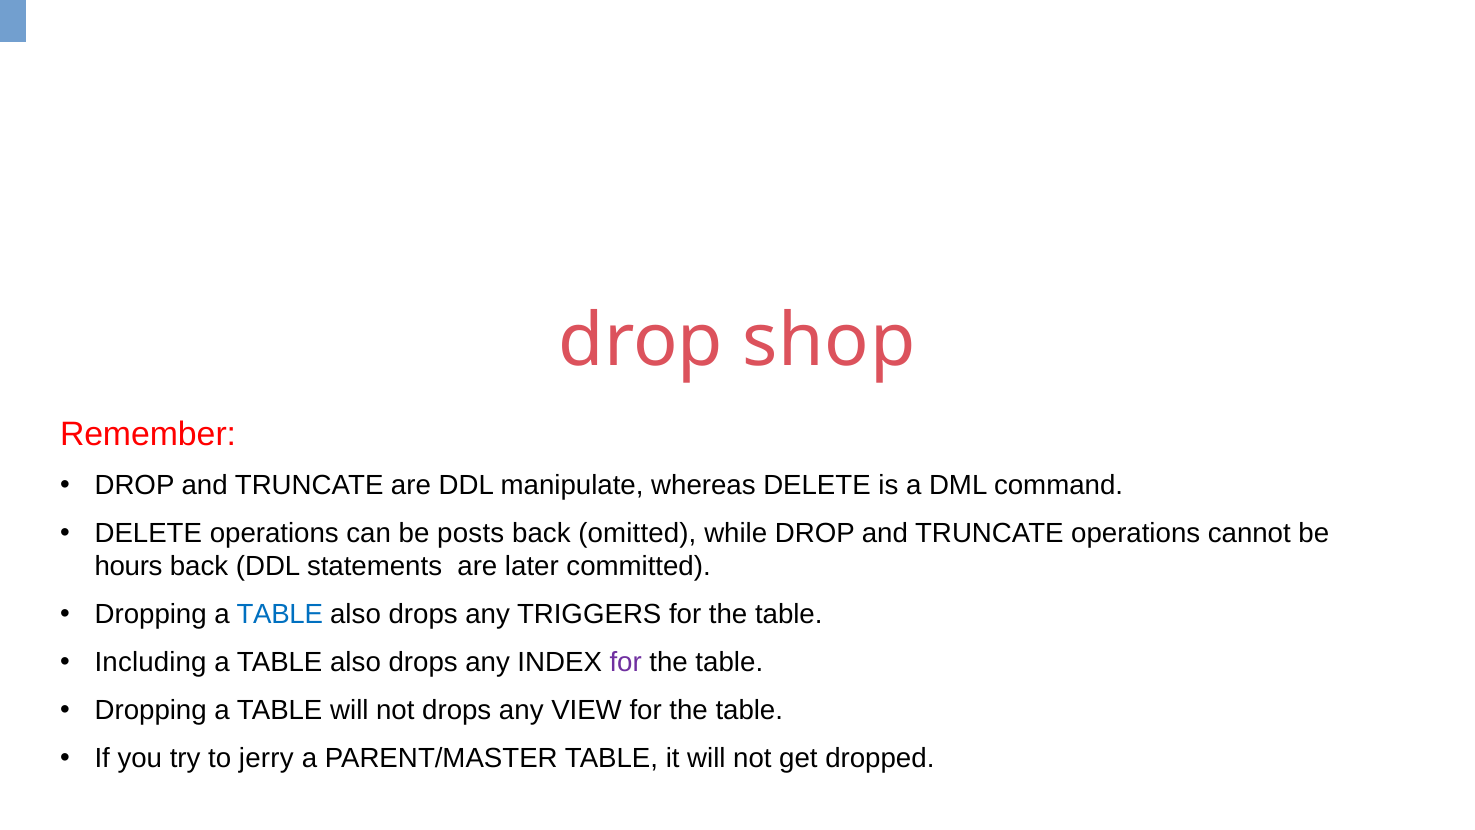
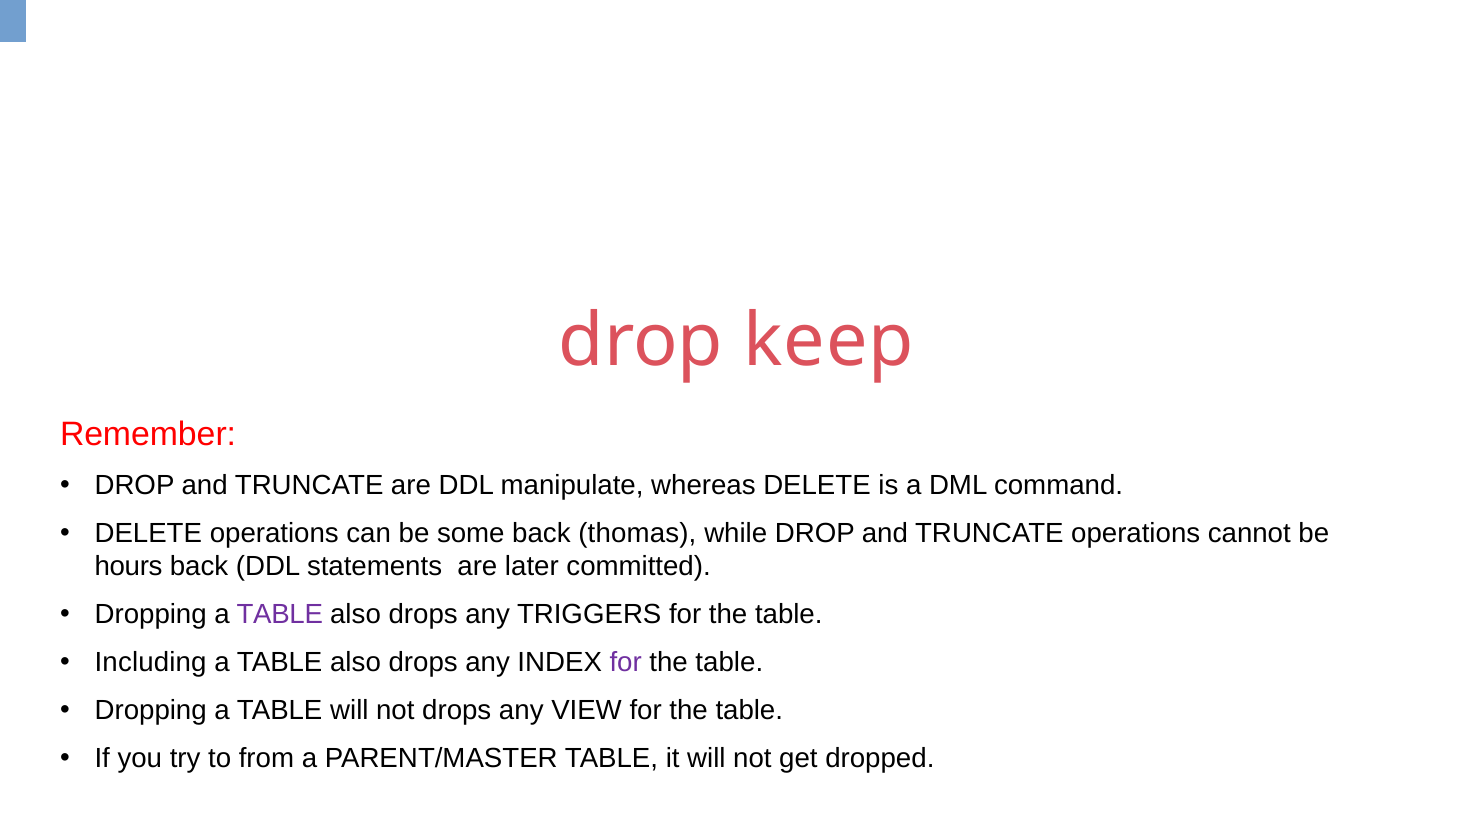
shop: shop -> keep
posts: posts -> some
omitted: omitted -> thomas
TABLE at (280, 614) colour: blue -> purple
jerry: jerry -> from
